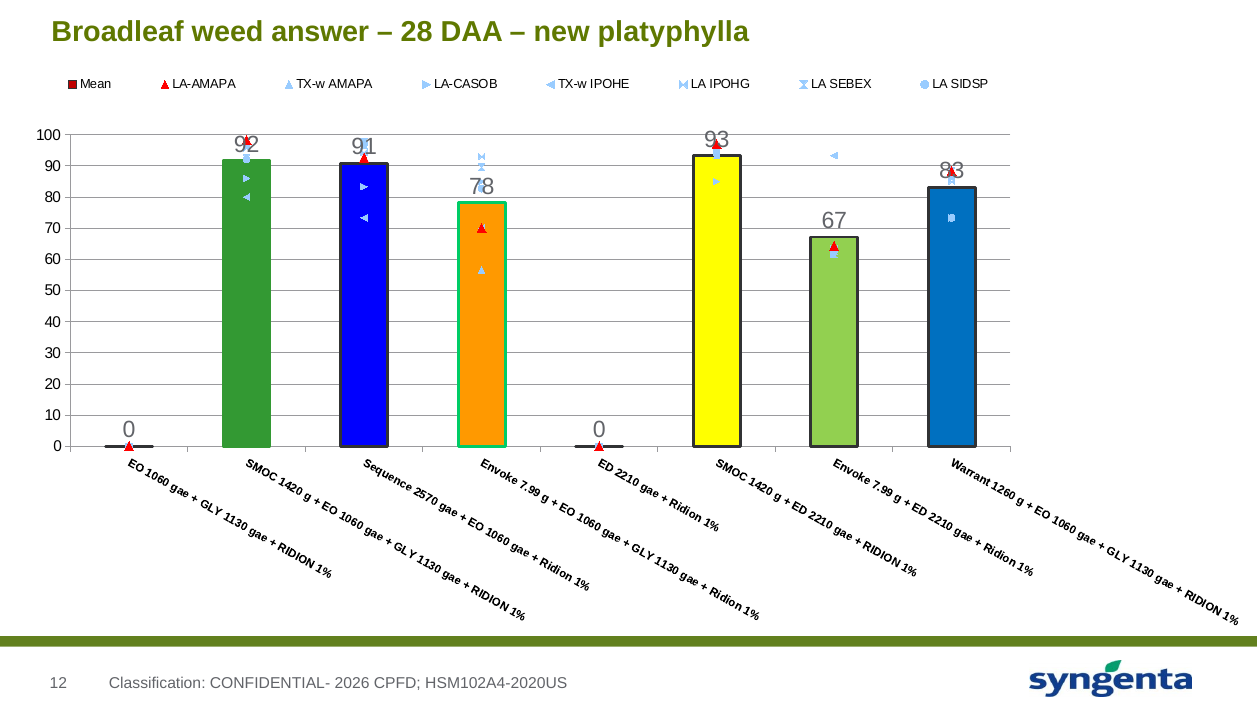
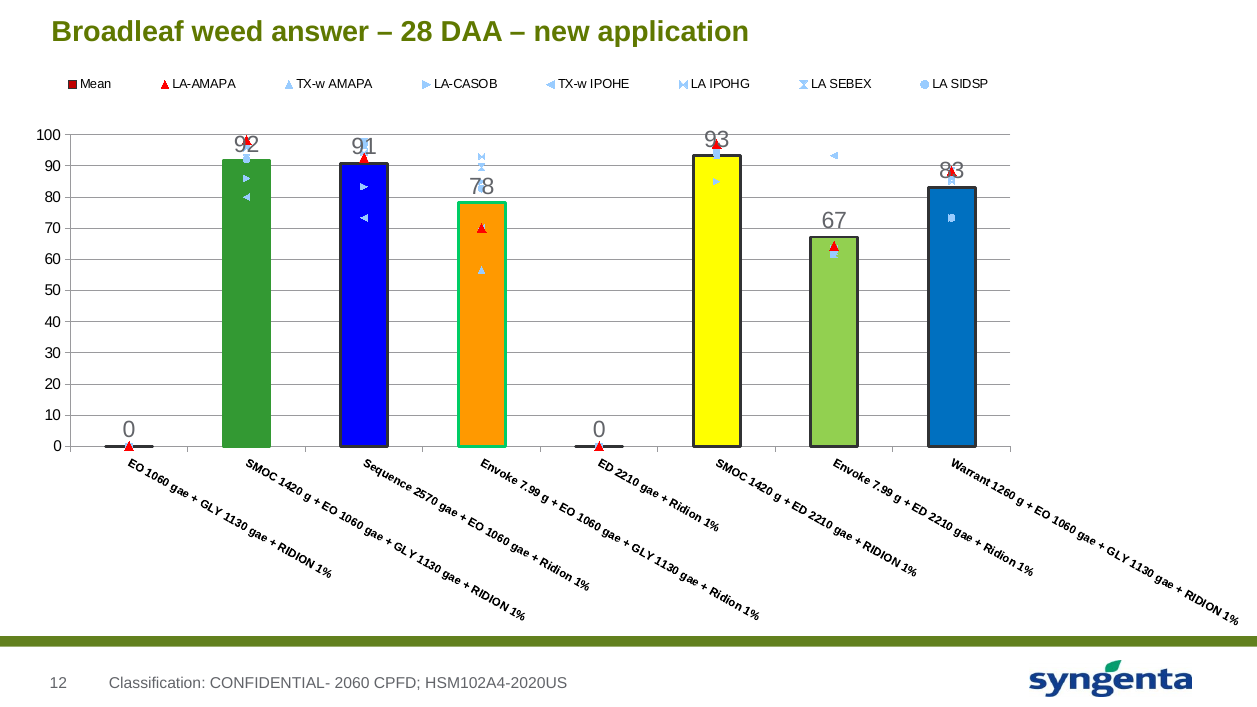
platyphylla: platyphylla -> application
2026: 2026 -> 2060
